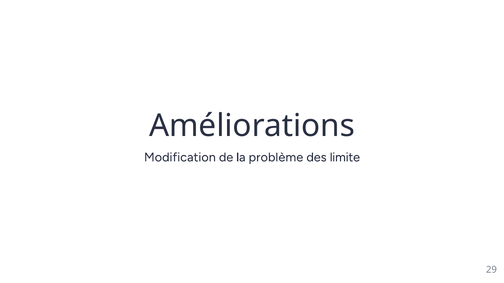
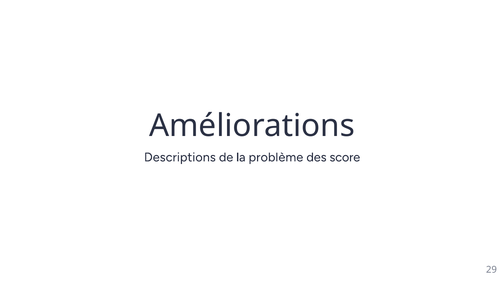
Modification: Modification -> Descriptions
limite: limite -> score
